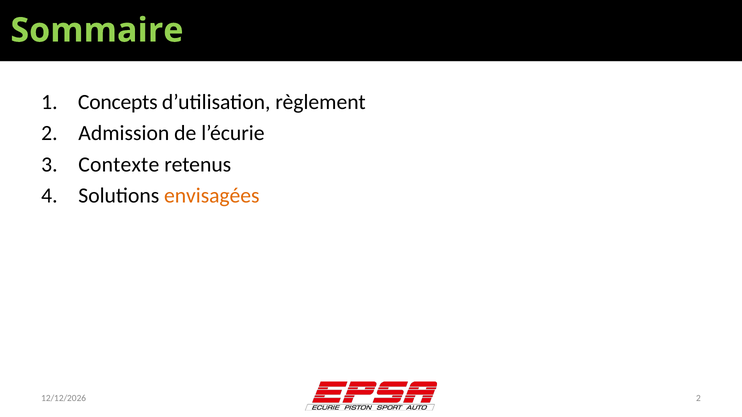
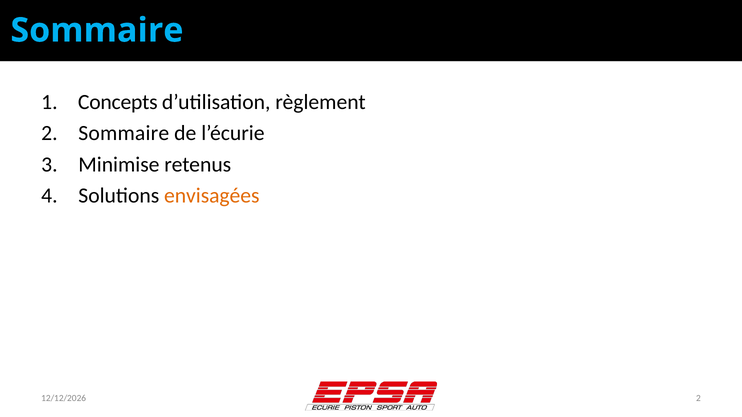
Sommaire at (97, 30) colour: light green -> light blue
2 Admission: Admission -> Sommaire
Contexte: Contexte -> Minimise
